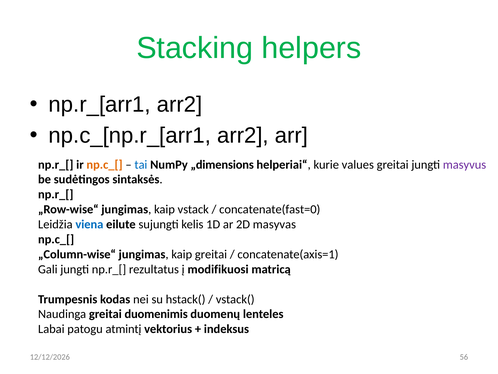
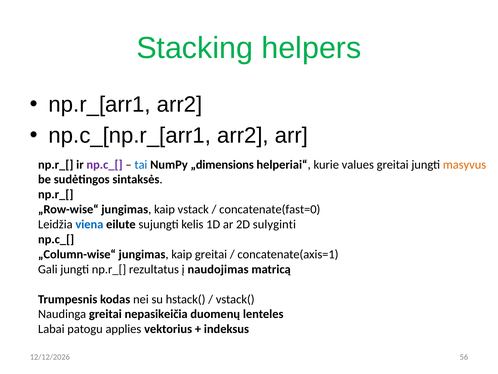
np.c_[ at (105, 164) colour: orange -> purple
masyvus colour: purple -> orange
masyvas: masyvas -> sulyginti
modifikuosi: modifikuosi -> naudojimas
duomenimis: duomenimis -> nepasikeičia
atmintį: atmintį -> applies
